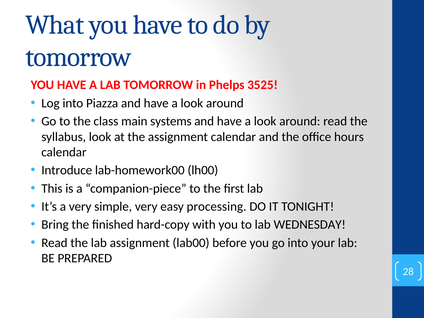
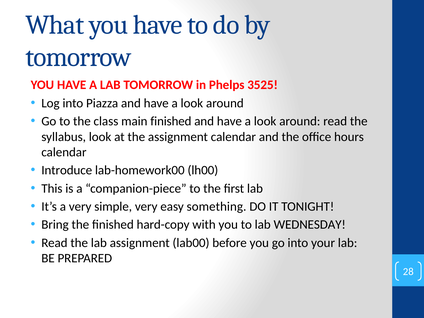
main systems: systems -> finished
processing: processing -> something
